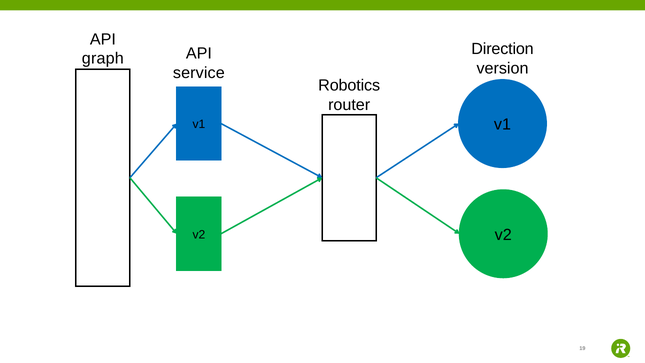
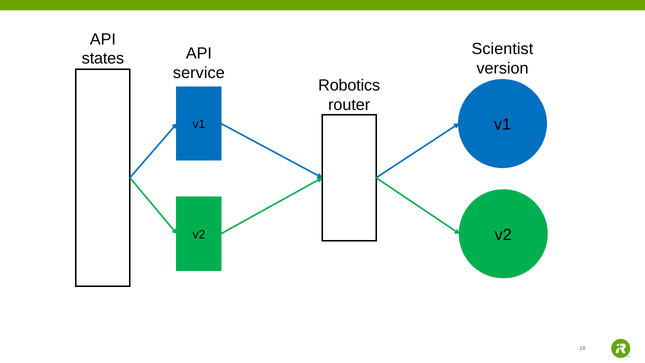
Direction: Direction -> Scientist
graph: graph -> states
